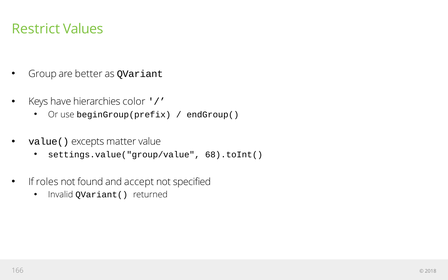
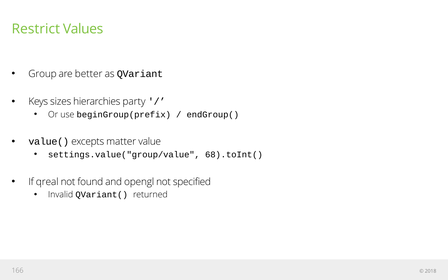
have: have -> sizes
color: color -> party
roles: roles -> qreal
accept: accept -> opengl
